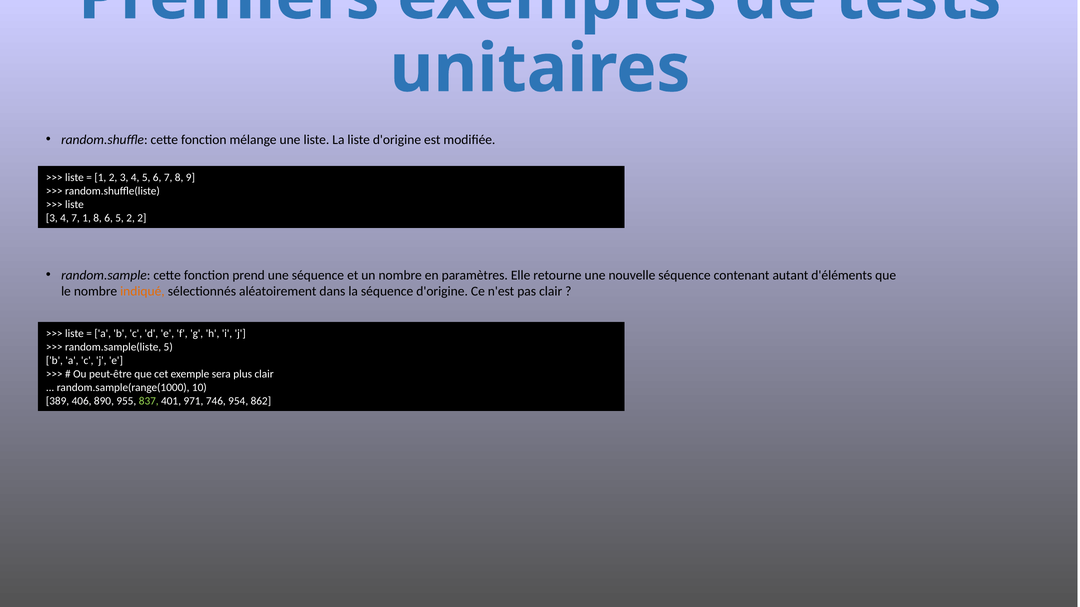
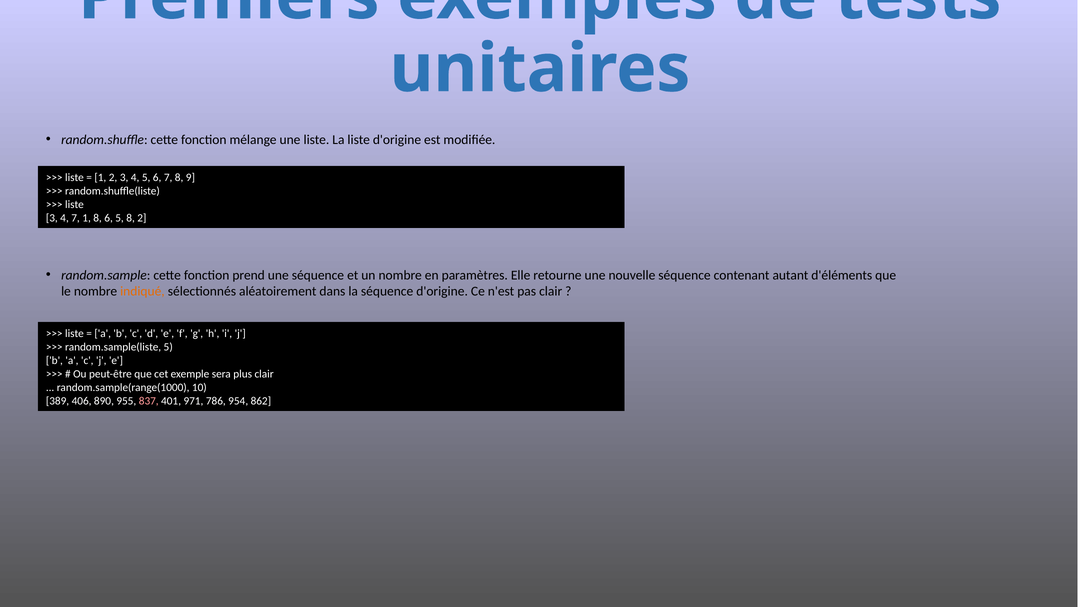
5 2: 2 -> 8
837 colour: light green -> pink
746: 746 -> 786
